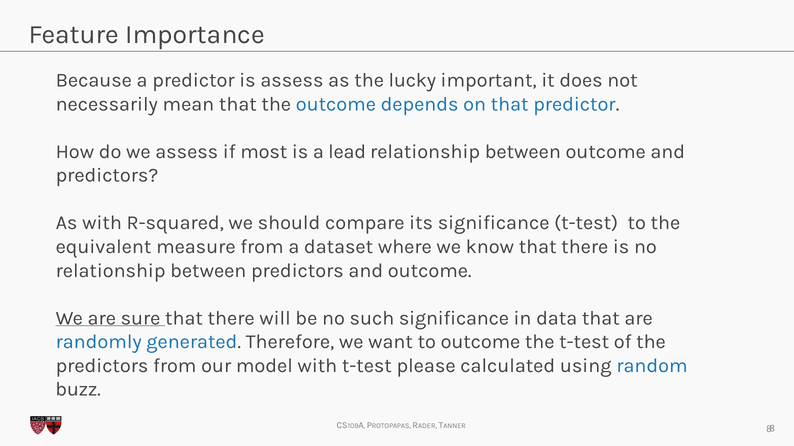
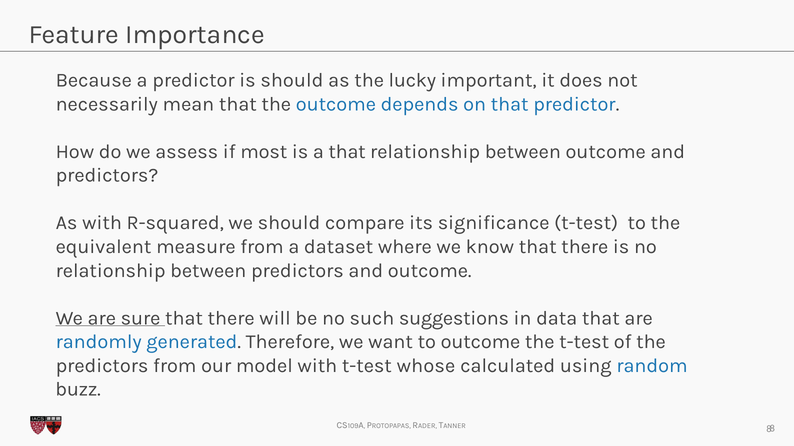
is assess: assess -> should
a lead: lead -> that
such significance: significance -> suggestions
please: please -> whose
